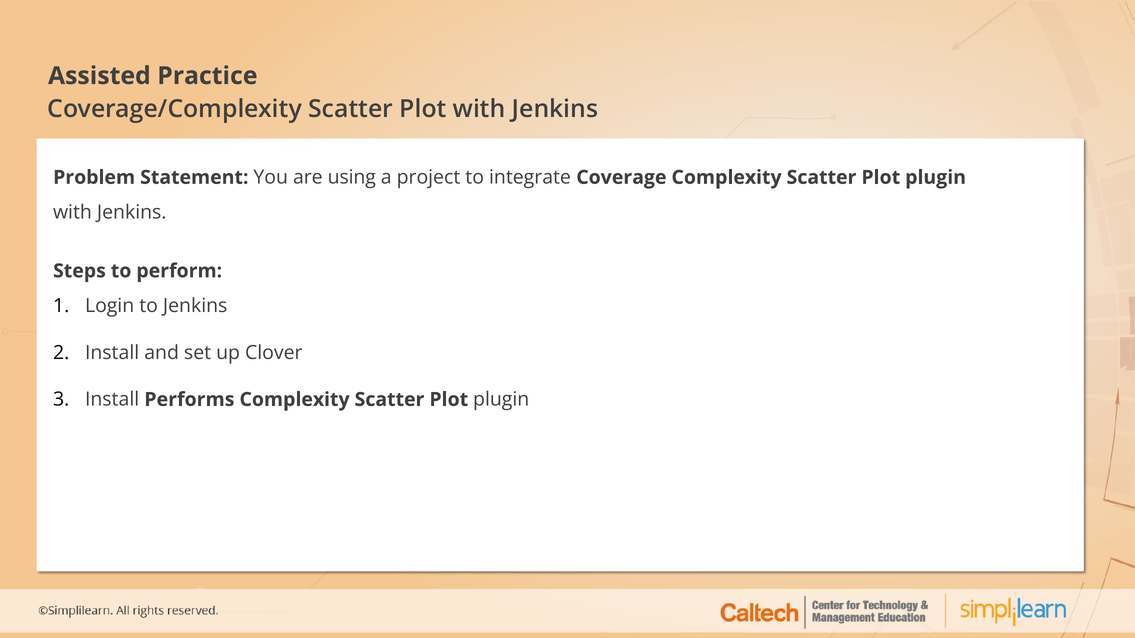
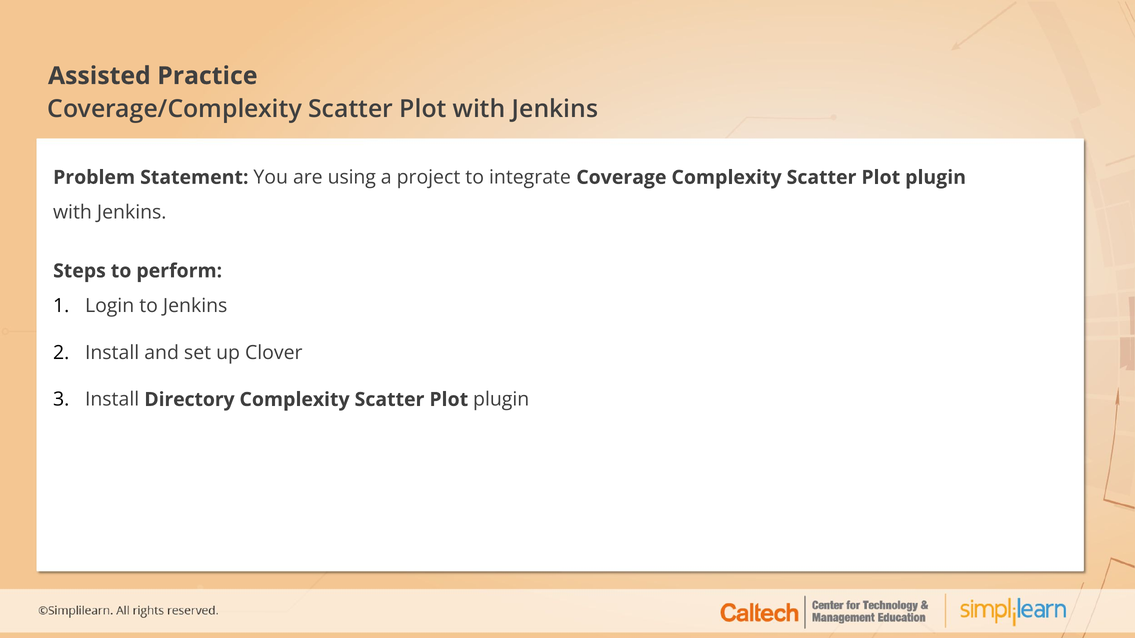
Performs: Performs -> Directory
